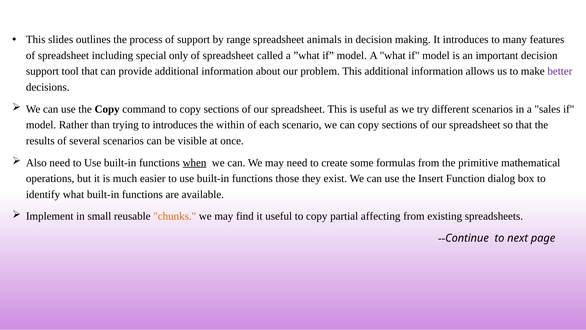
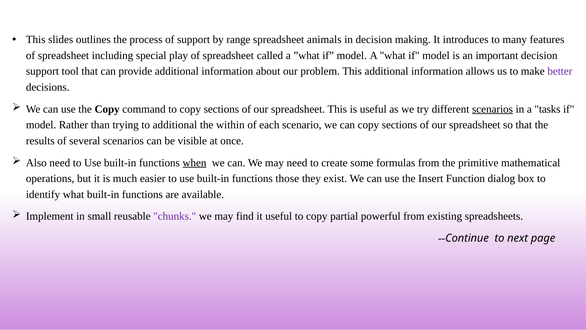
only: only -> play
scenarios at (493, 109) underline: none -> present
sales: sales -> tasks
to introduces: introduces -> additional
chunks colour: orange -> purple
affecting: affecting -> powerful
